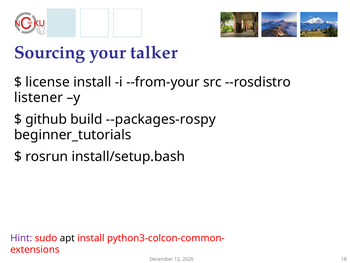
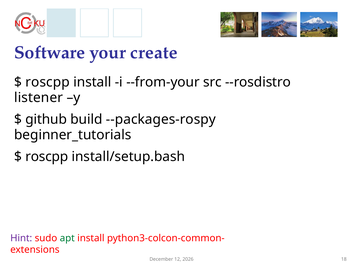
Sourcing: Sourcing -> Software
talker: talker -> create
license at (48, 82): license -> roscpp
rosrun at (47, 156): rosrun -> roscpp
apt colour: black -> green
